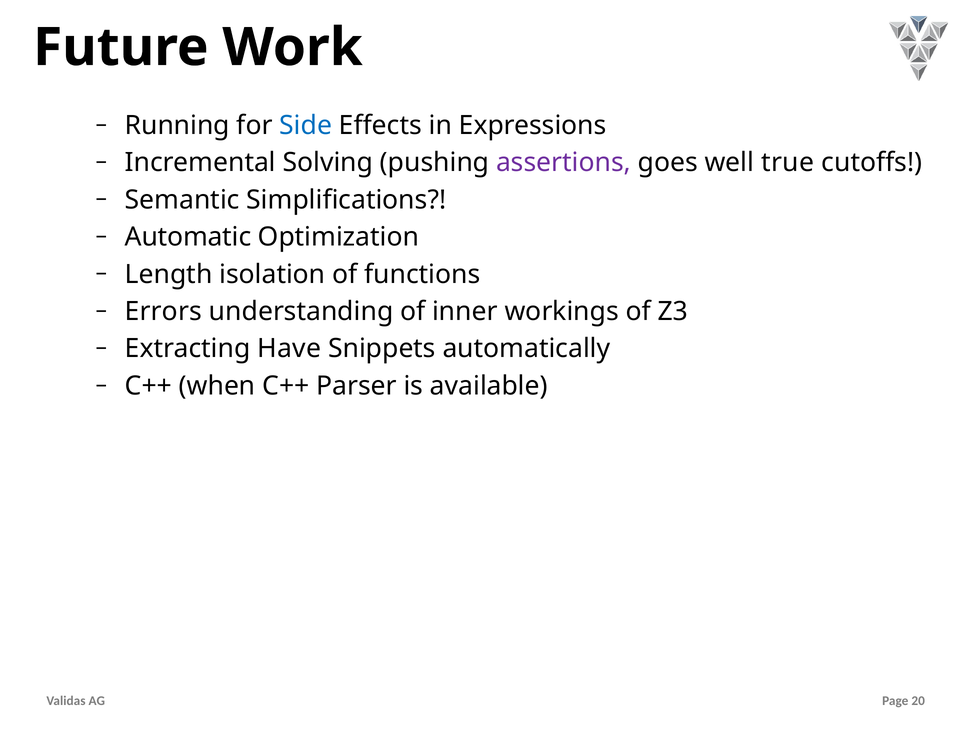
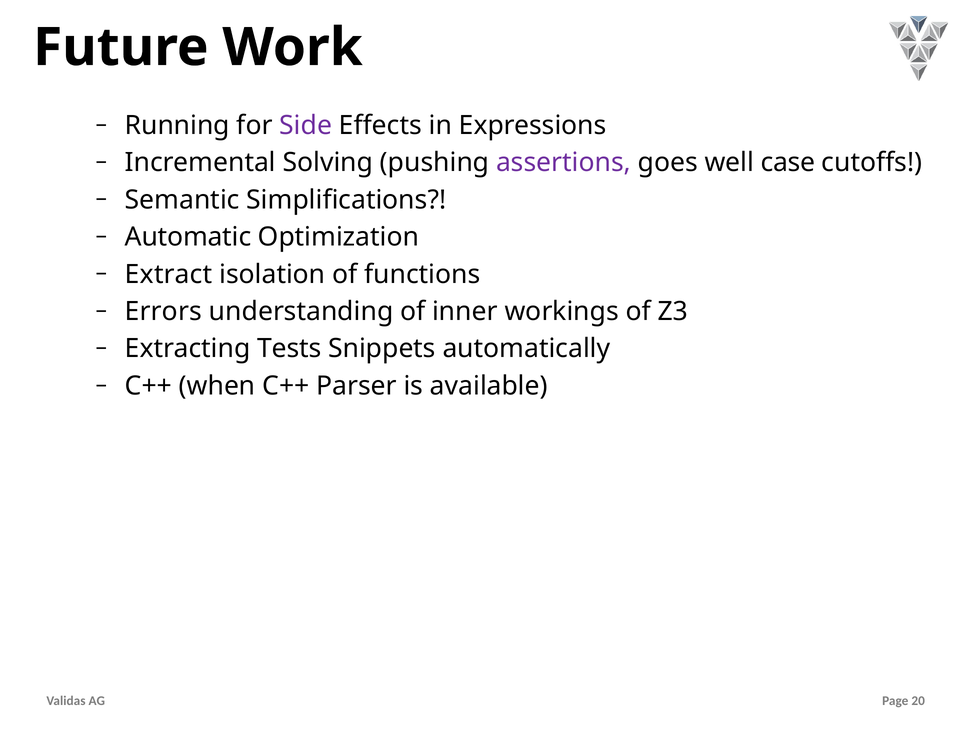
Side colour: blue -> purple
true: true -> case
Length: Length -> Extract
Have: Have -> Tests
